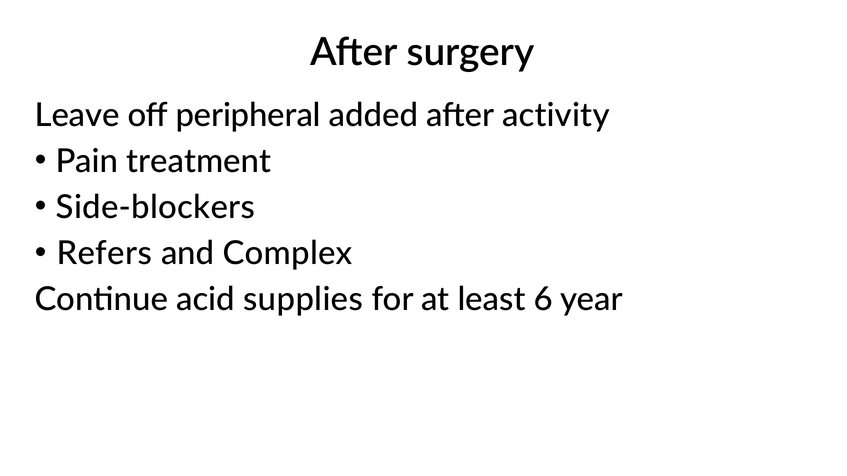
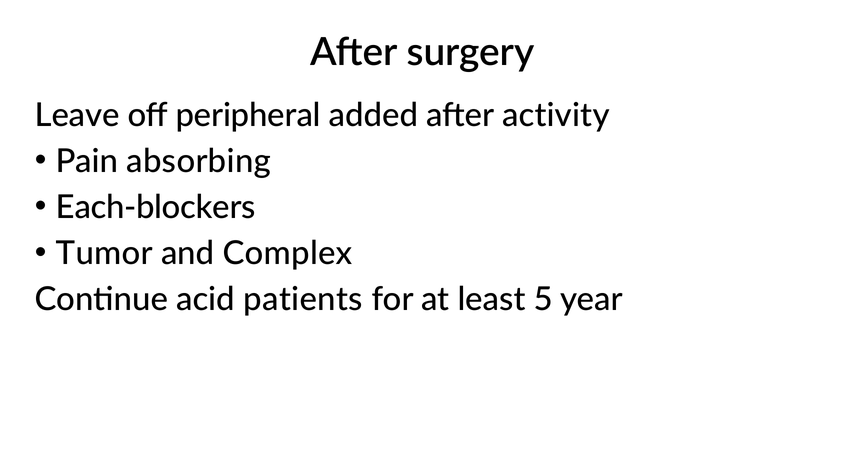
treatment: treatment -> absorbing
Side-blockers: Side-blockers -> Each-blockers
Refers: Refers -> Tumor
supplies: supplies -> patients
6: 6 -> 5
